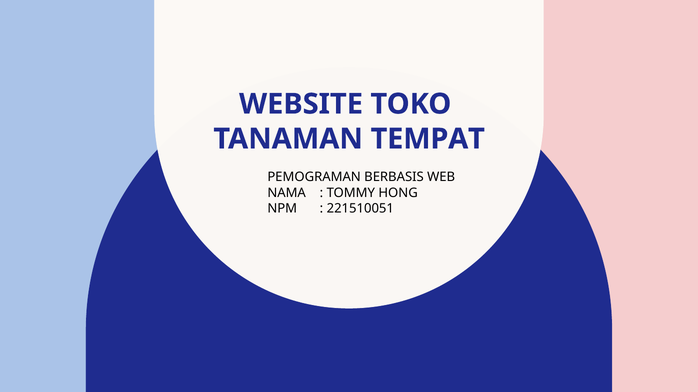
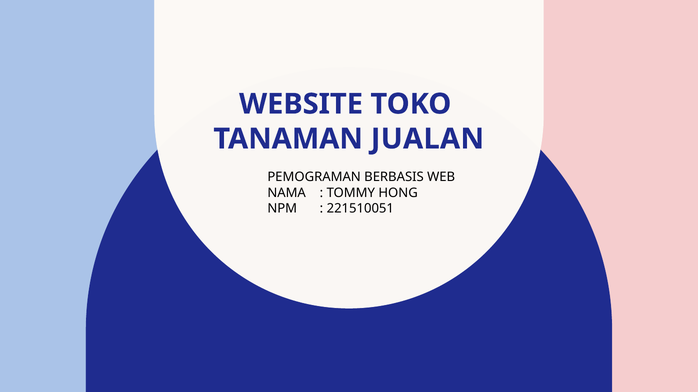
TEMPAT: TEMPAT -> JUALAN
